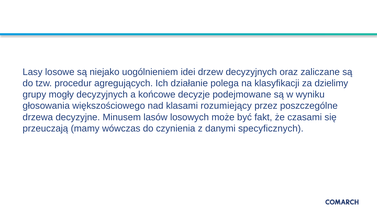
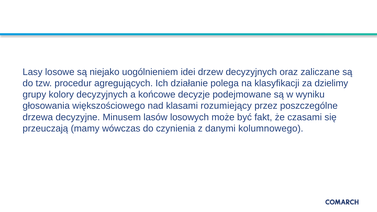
mogły: mogły -> kolory
specyficznych: specyficznych -> kolumnowego
